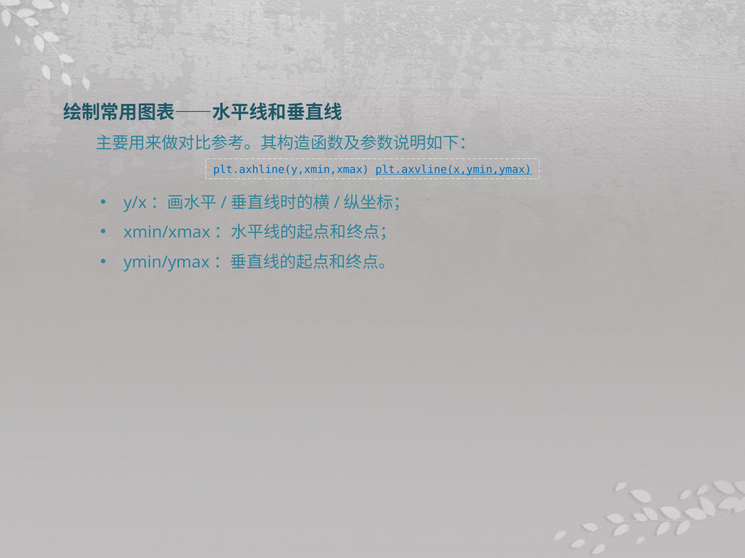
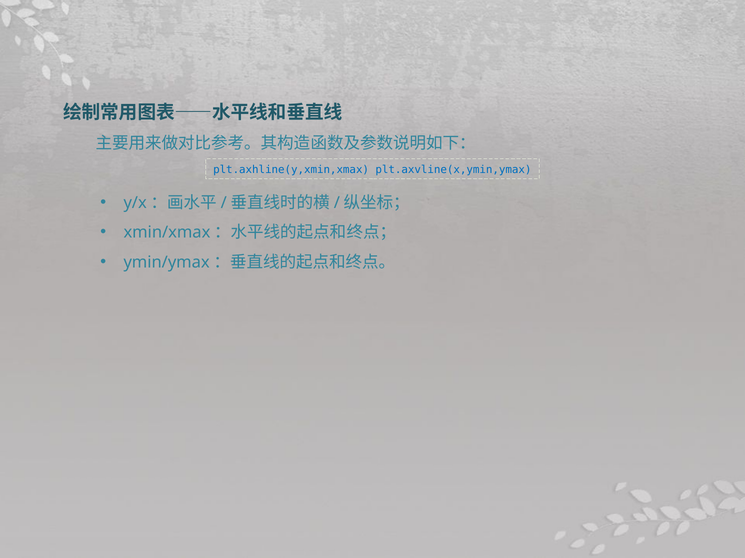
plt.axvline(x,ymin,ymax underline: present -> none
